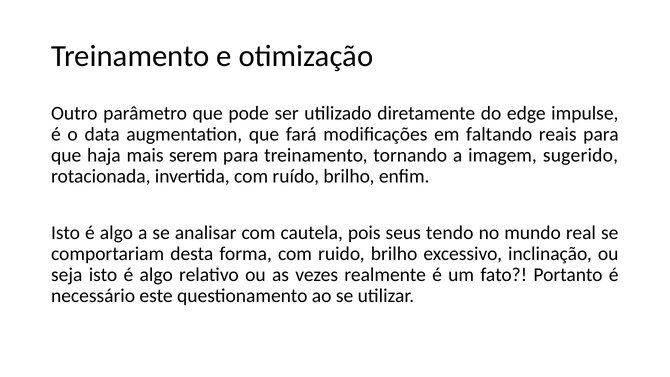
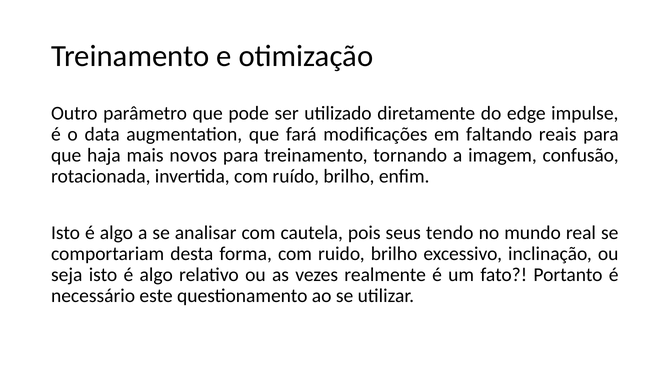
serem: serem -> novos
sugerido: sugerido -> confusão
